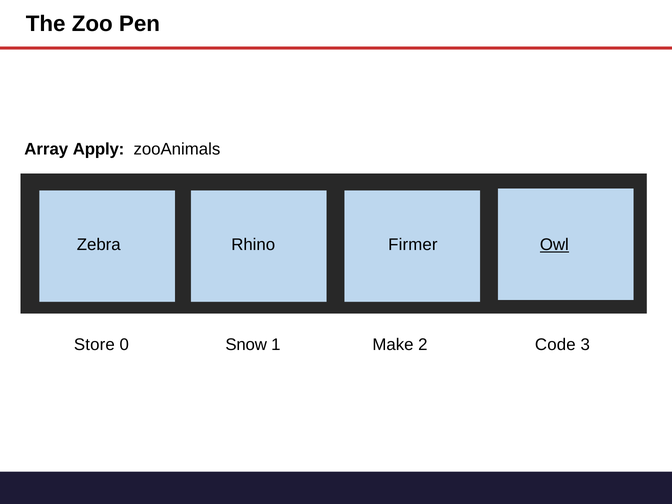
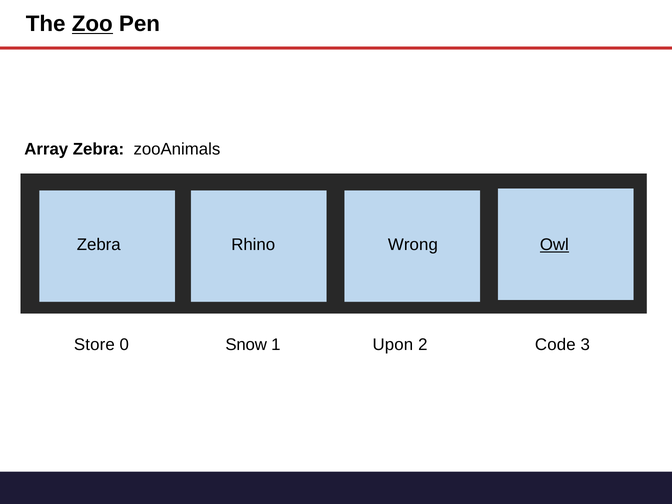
Zoo underline: none -> present
Array Apply: Apply -> Zebra
Firmer: Firmer -> Wrong
Make: Make -> Upon
